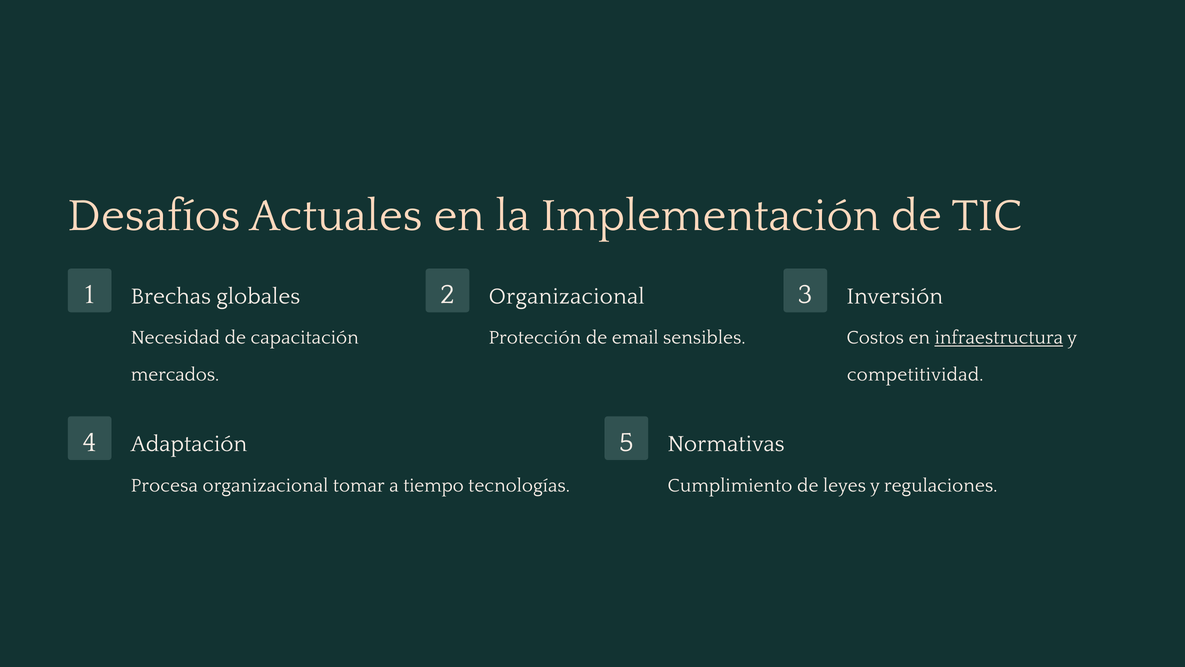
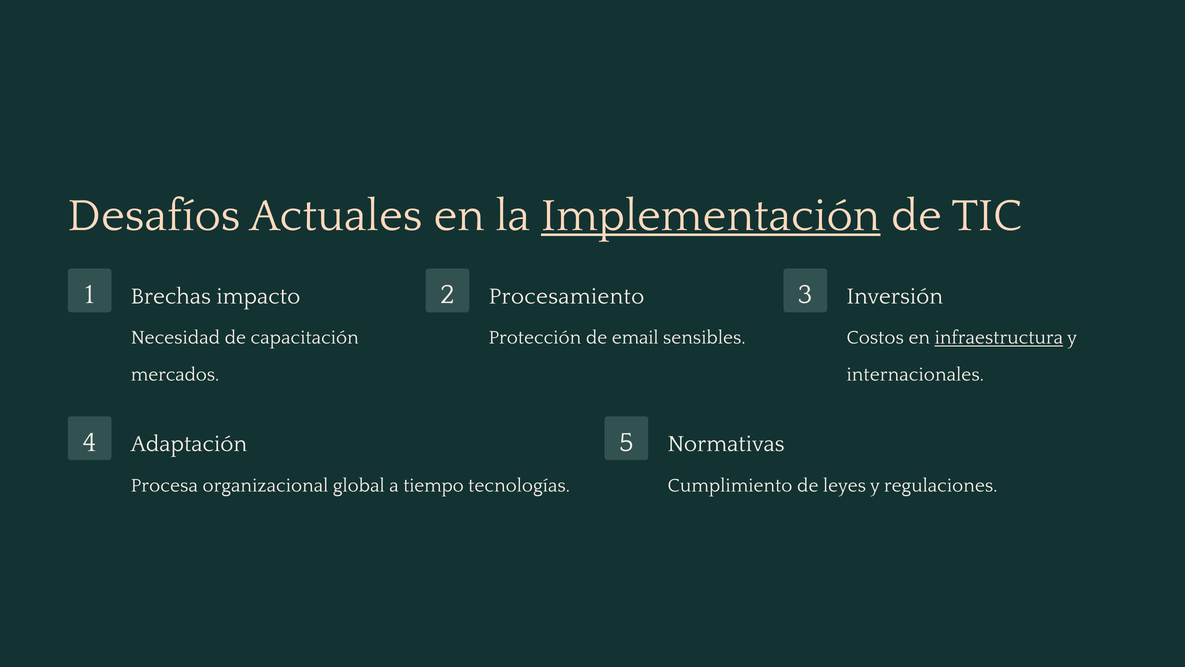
Implementación underline: none -> present
globales: globales -> impacto
2 Organizacional: Organizacional -> Procesamiento
competitividad: competitividad -> internacionales
tomar: tomar -> global
